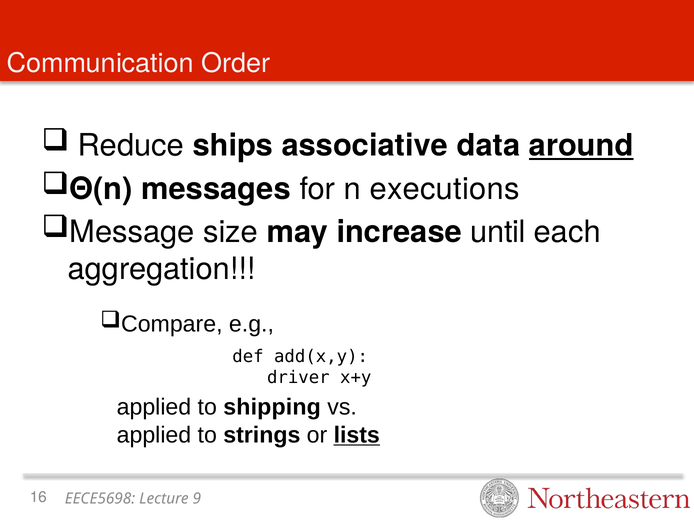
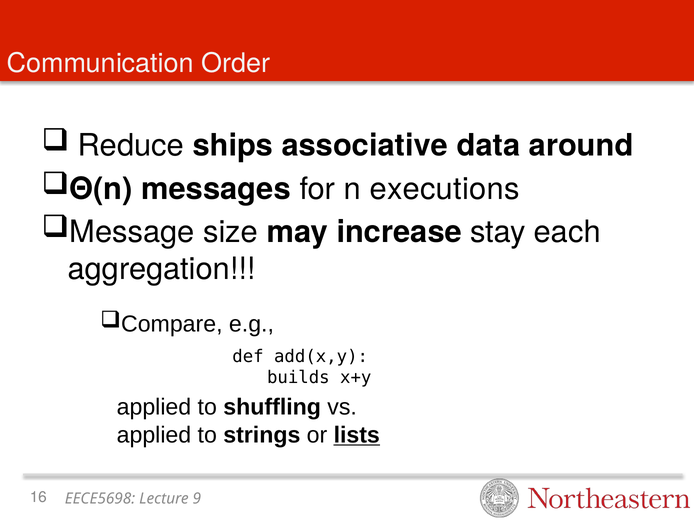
around underline: present -> none
until: until -> stay
driver: driver -> builds
shipping: shipping -> shuffling
